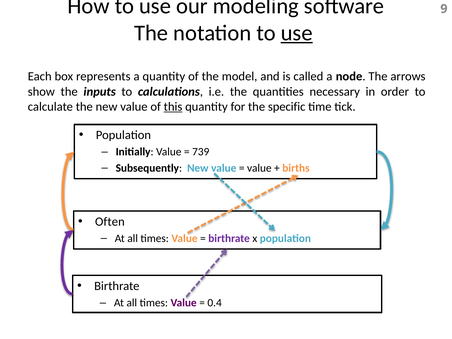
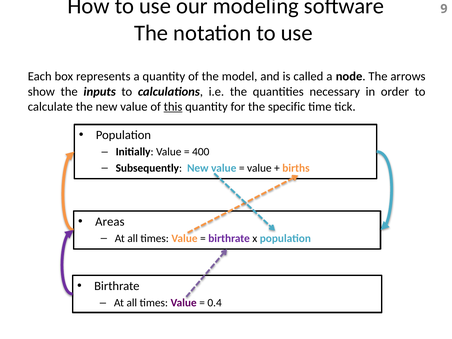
use at (297, 33) underline: present -> none
739: 739 -> 400
Often: Often -> Areas
